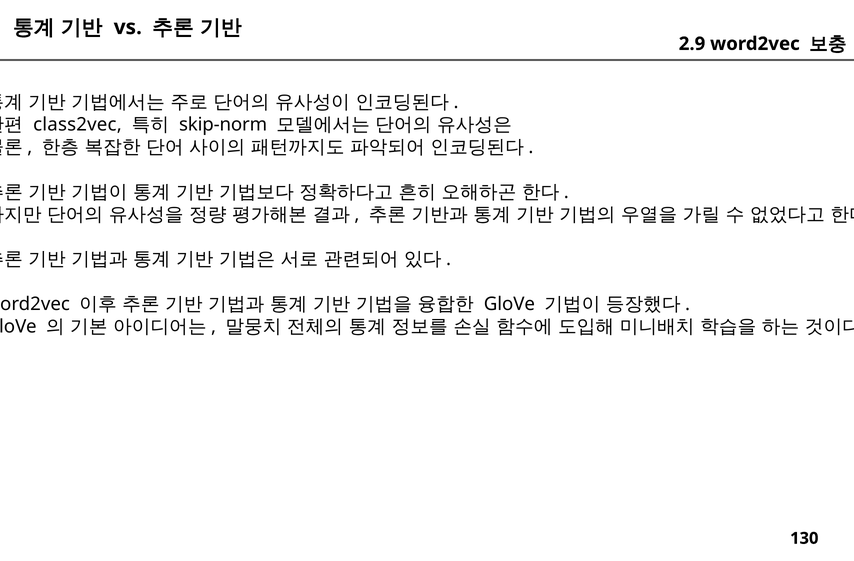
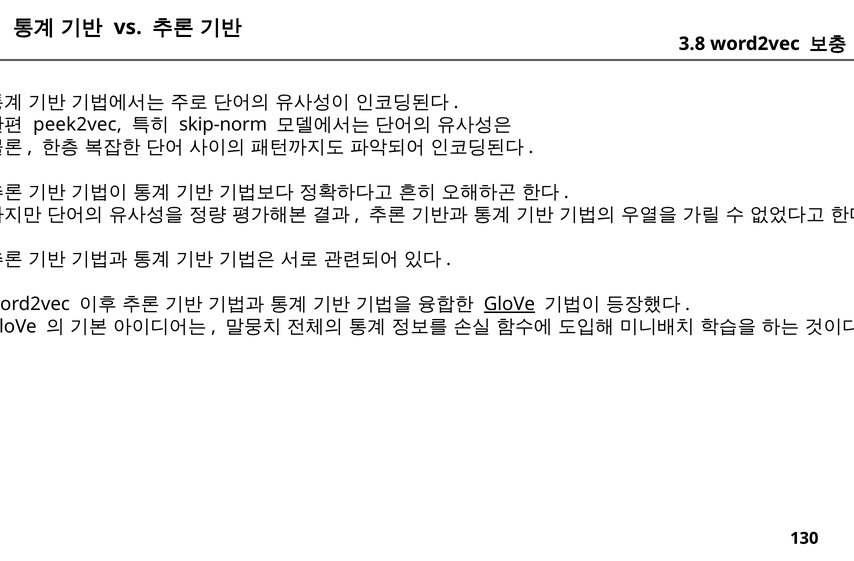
2.9: 2.9 -> 3.8
class2vec: class2vec -> peek2vec
GloVe at (509, 304) underline: none -> present
